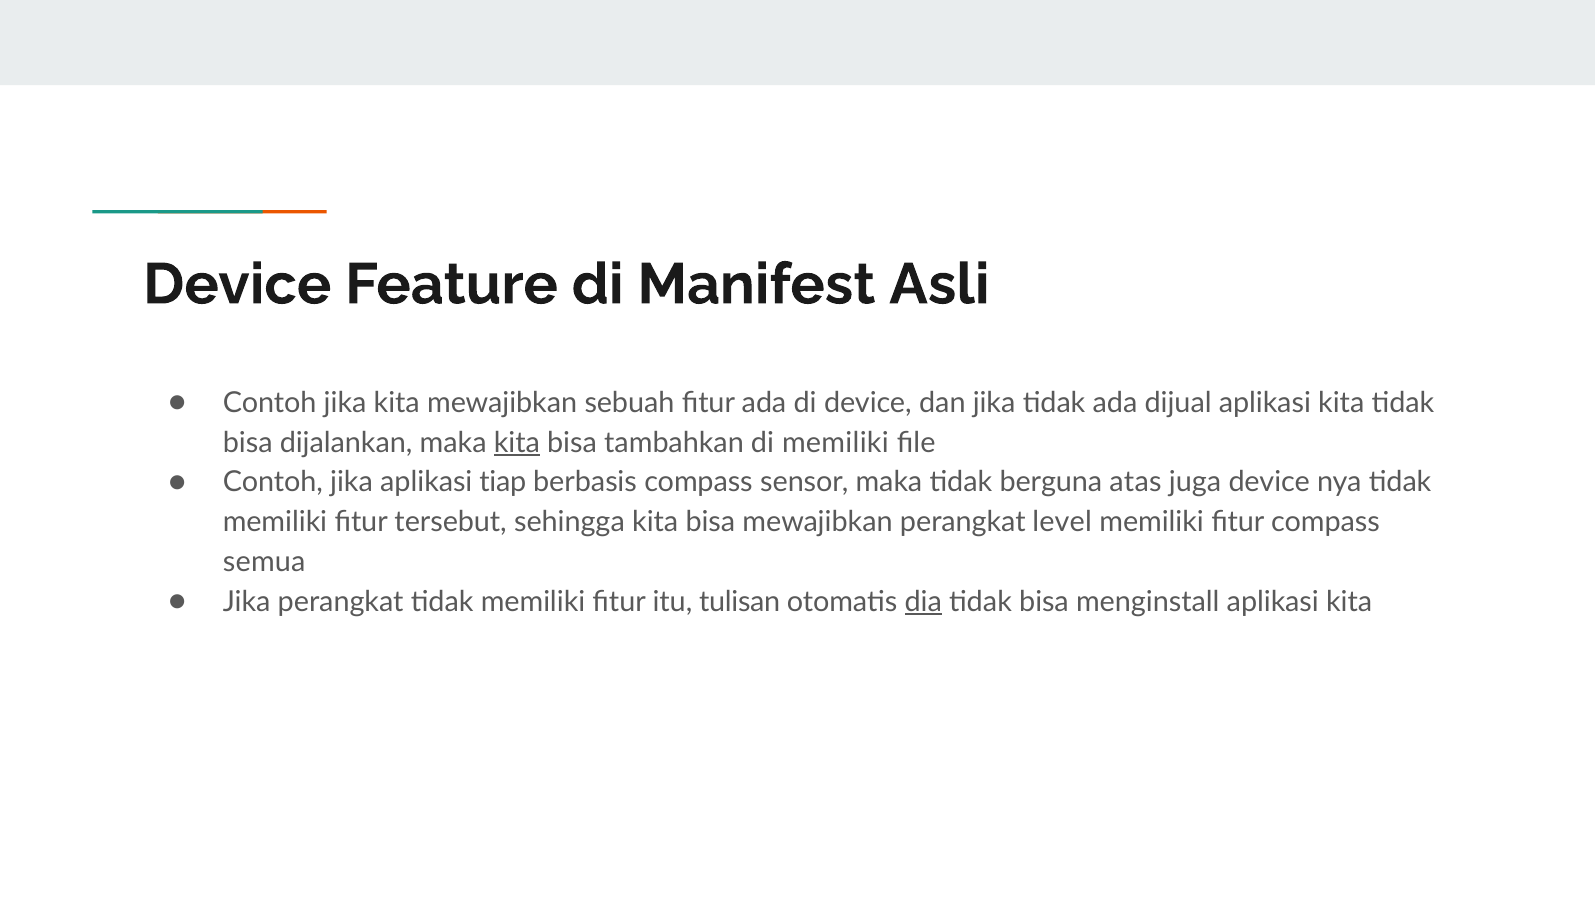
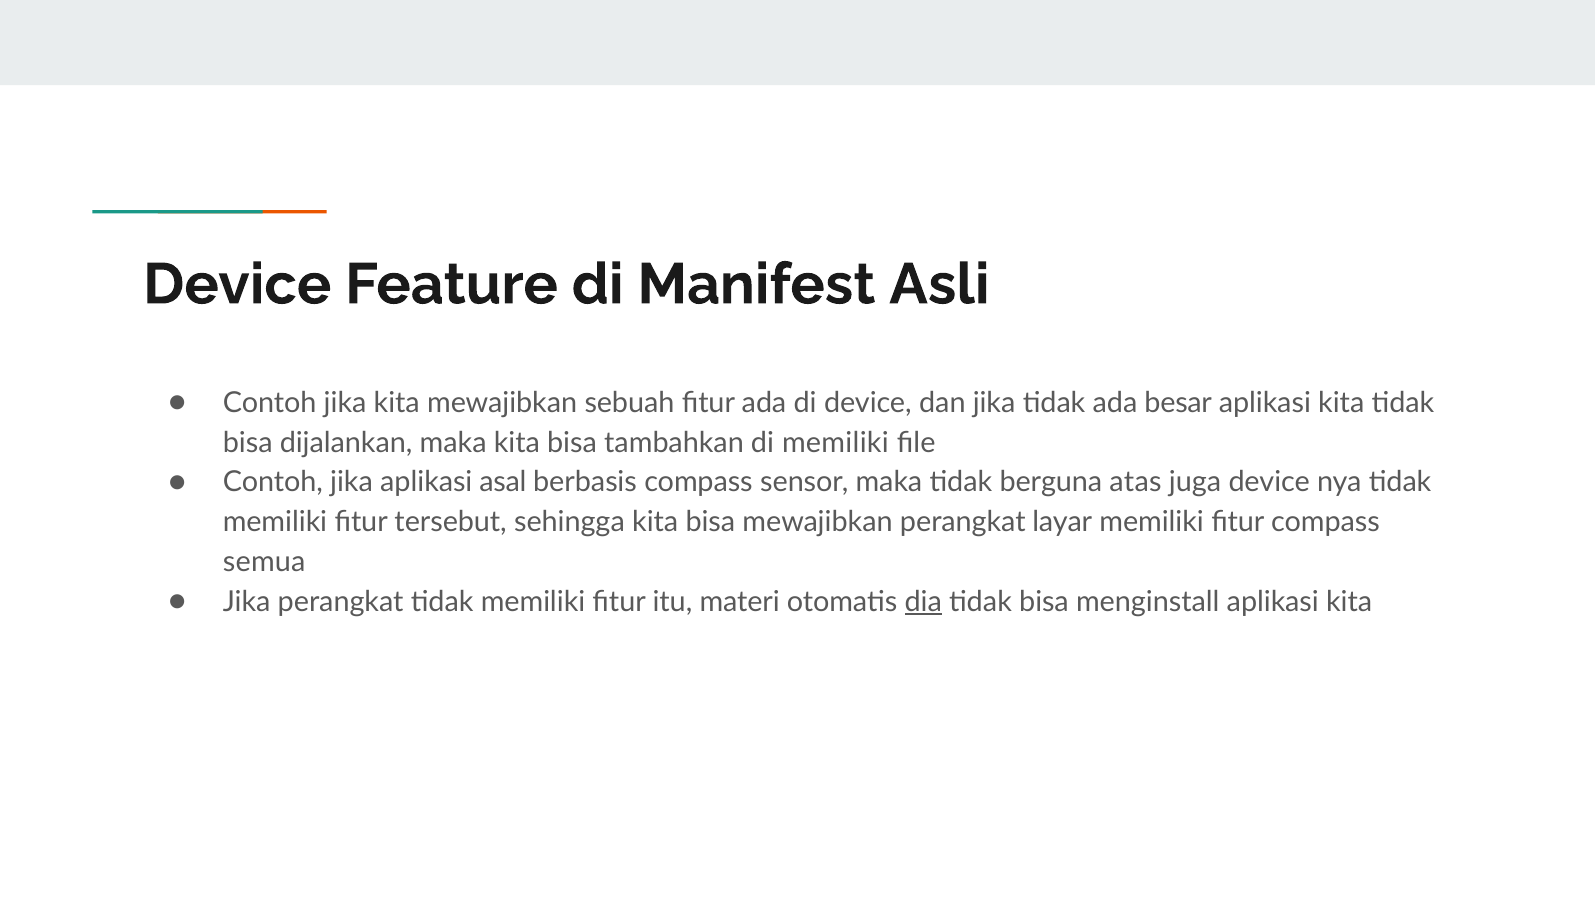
dijual: dijual -> besar
kita at (517, 443) underline: present -> none
tiap: tiap -> asal
level: level -> layar
tulisan: tulisan -> materi
